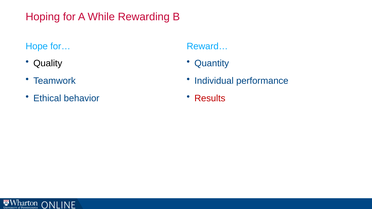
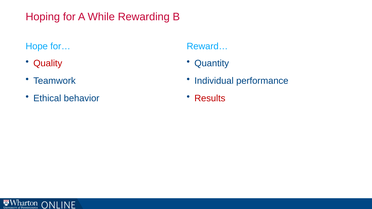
Quality colour: black -> red
